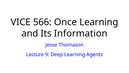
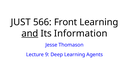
VICE: VICE -> JUST
Once: Once -> Front
and underline: none -> present
